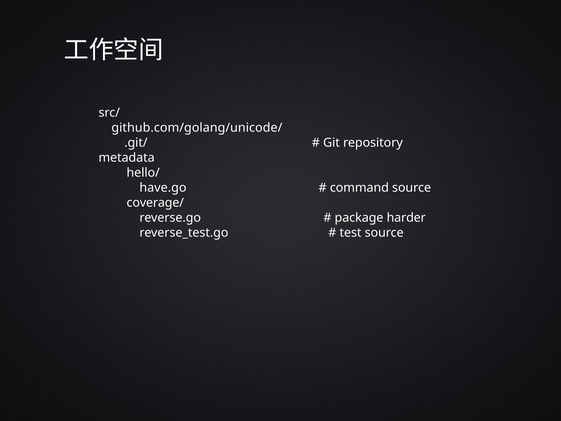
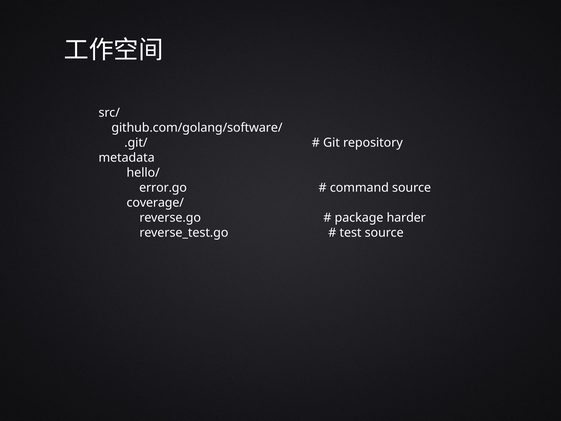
github.com/golang/unicode/: github.com/golang/unicode/ -> github.com/golang/software/
have.go: have.go -> error.go
